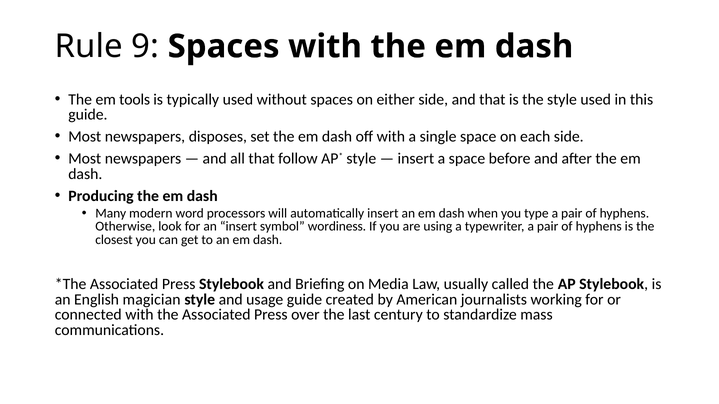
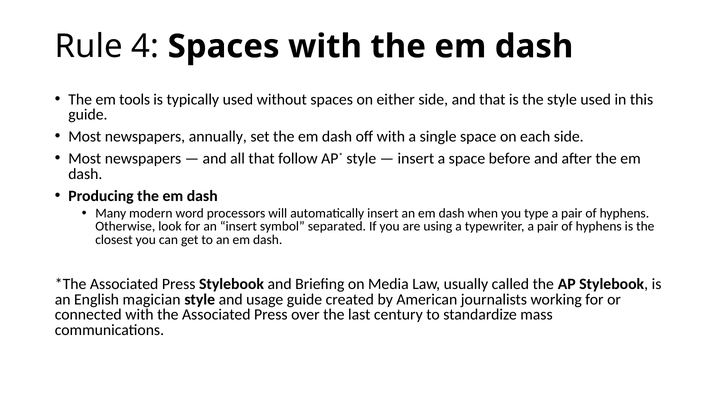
9: 9 -> 4
disposes: disposes -> annually
wordiness: wordiness -> separated
